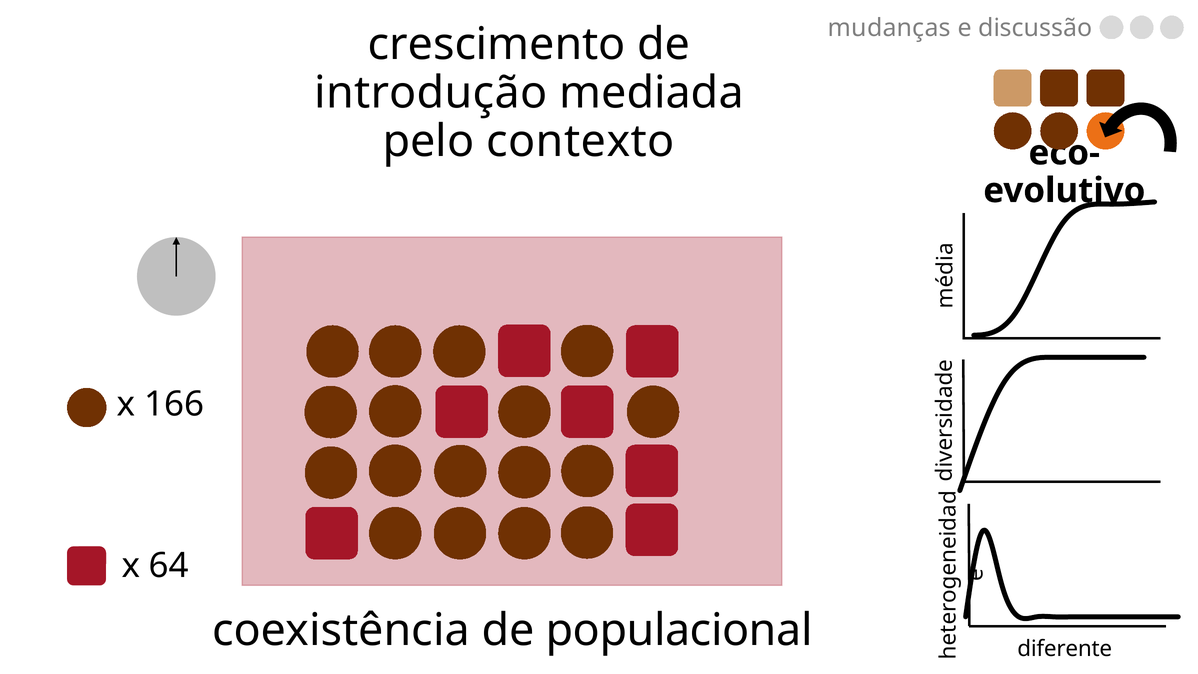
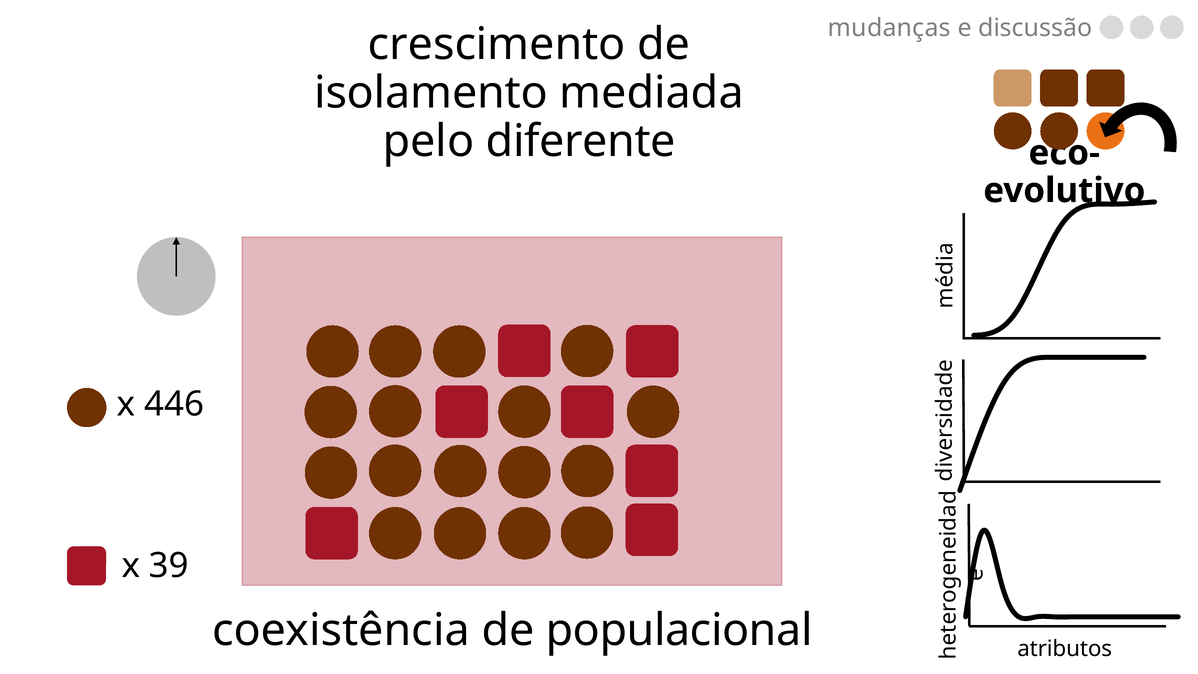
introdução: introdução -> isolamento
contexto: contexto -> diferente
166: 166 -> 446
64: 64 -> 39
diferente: diferente -> atributos
